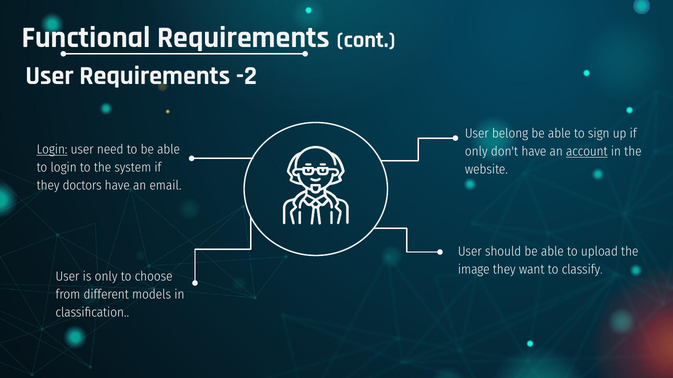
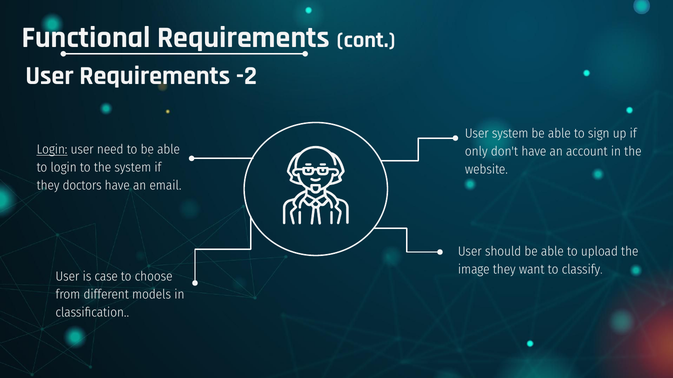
User belong: belong -> system
account underline: present -> none
is only: only -> case
